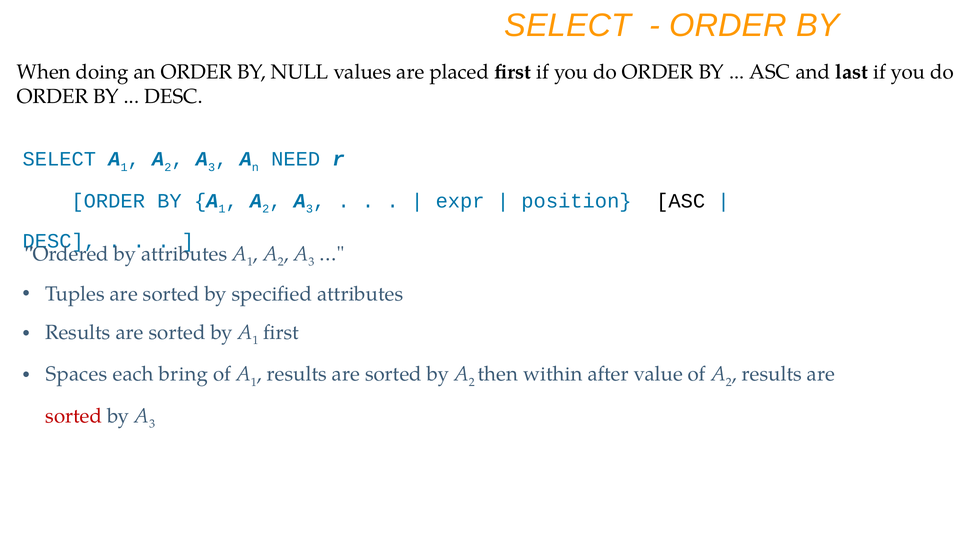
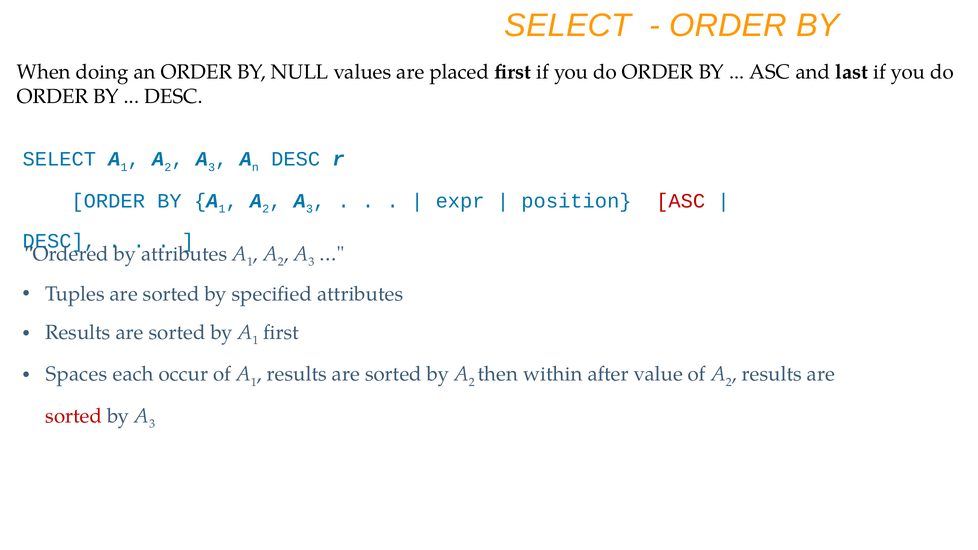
NEED at (296, 159): NEED -> DESC
ASC at (681, 201) colour: black -> red
bring: bring -> occur
